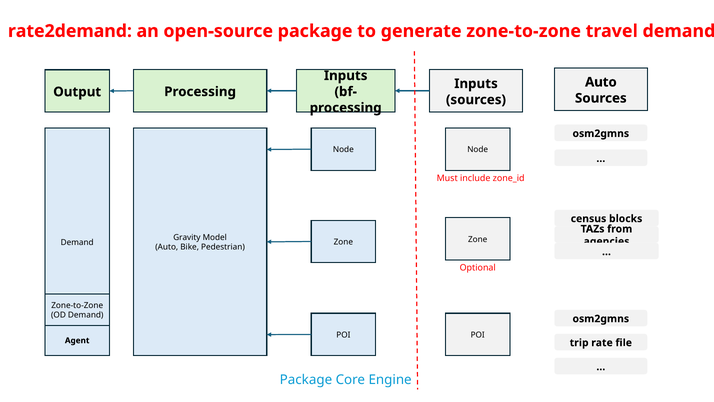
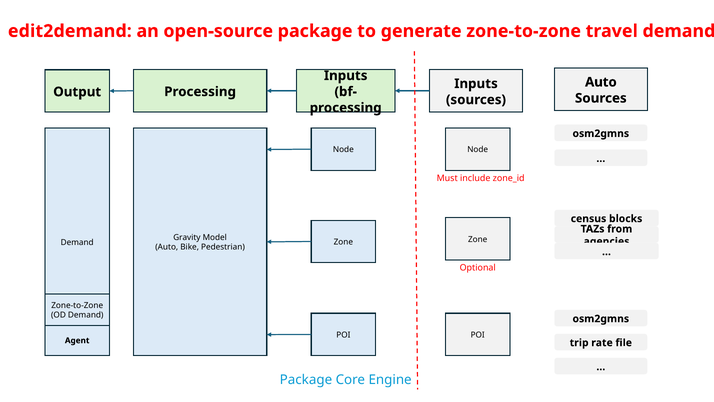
rate2demand: rate2demand -> edit2demand
